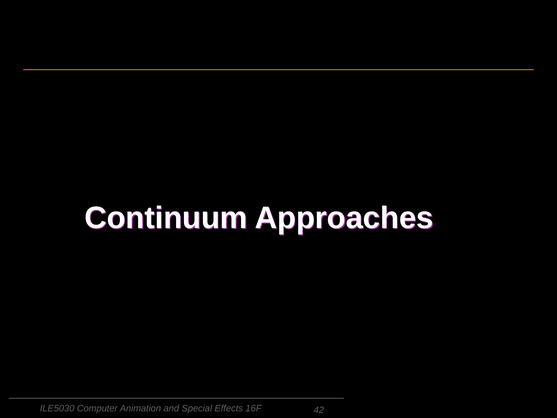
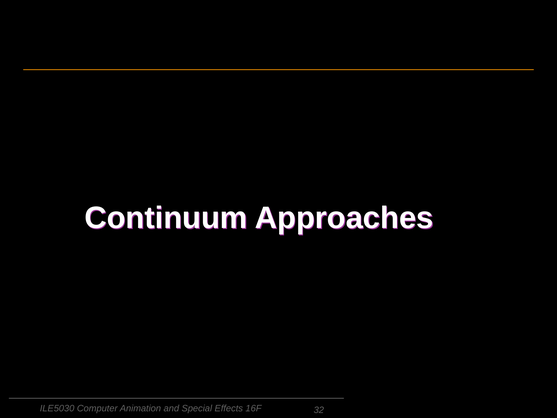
42: 42 -> 32
